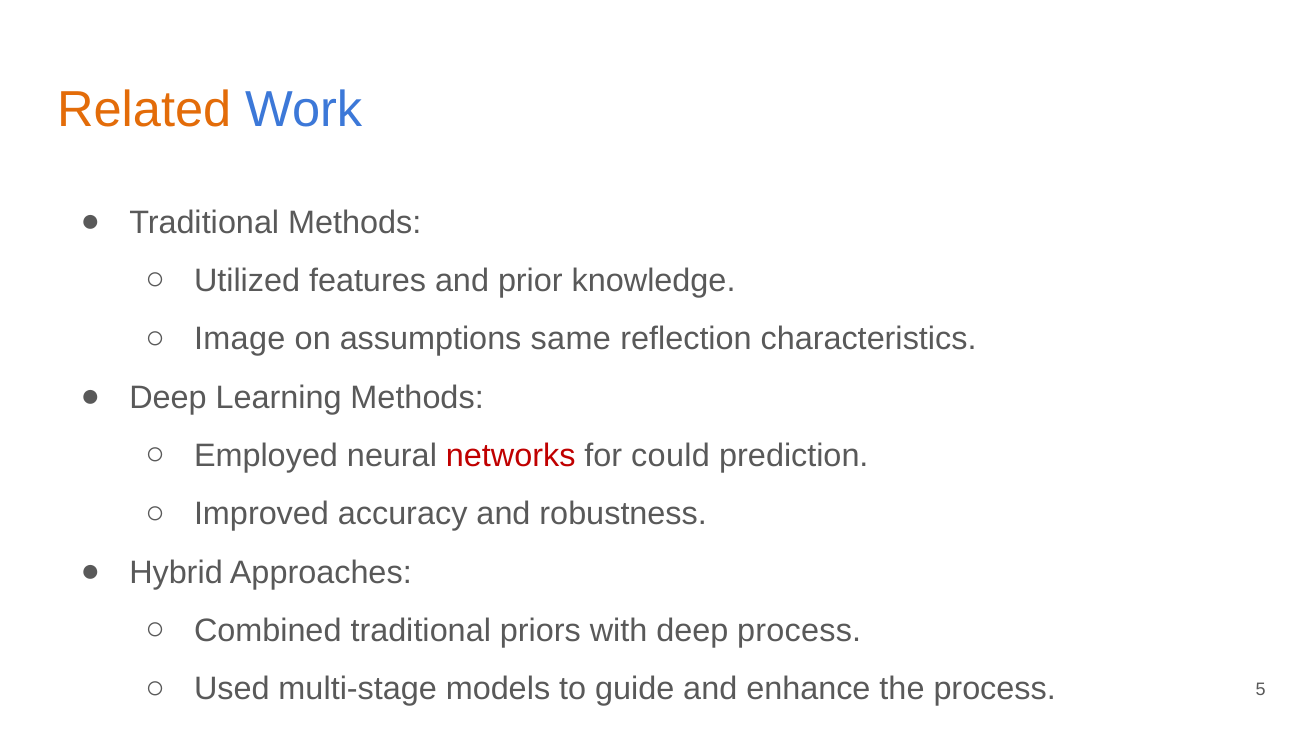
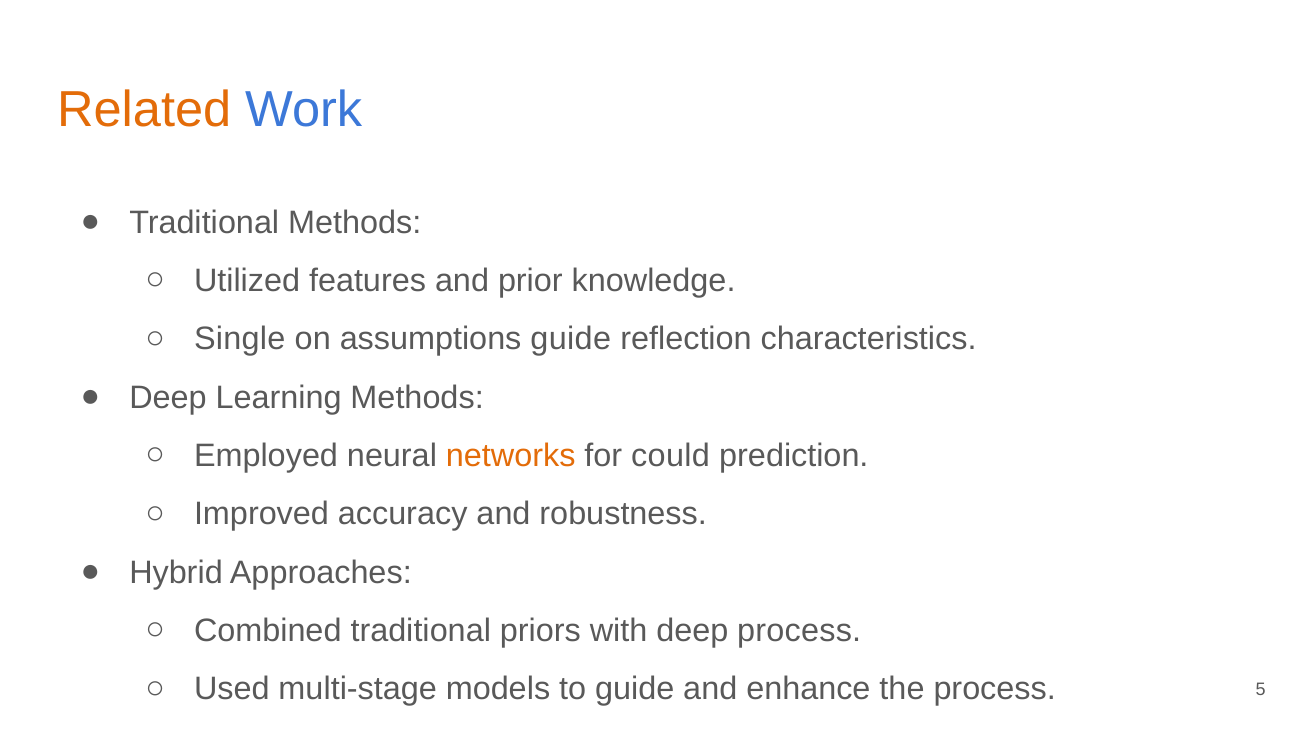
Image: Image -> Single
assumptions same: same -> guide
networks colour: red -> orange
